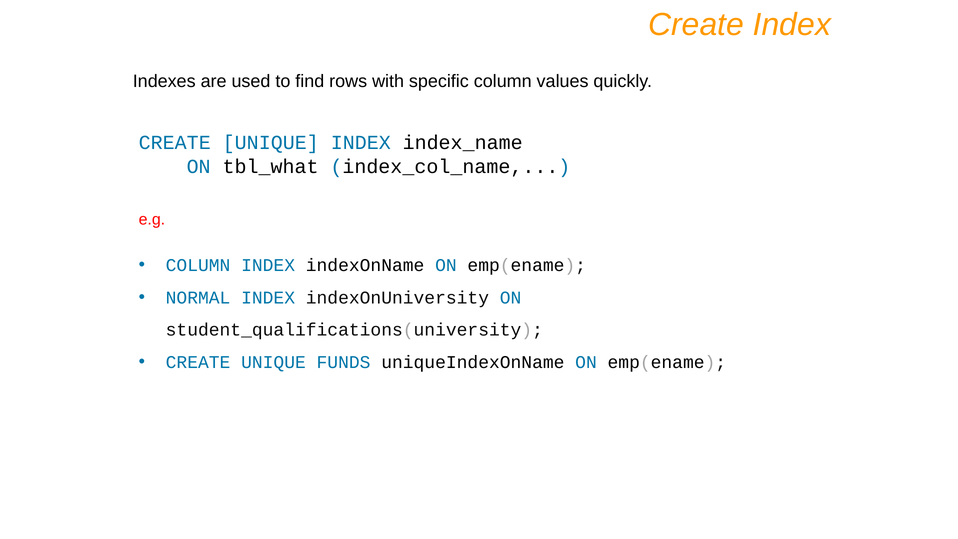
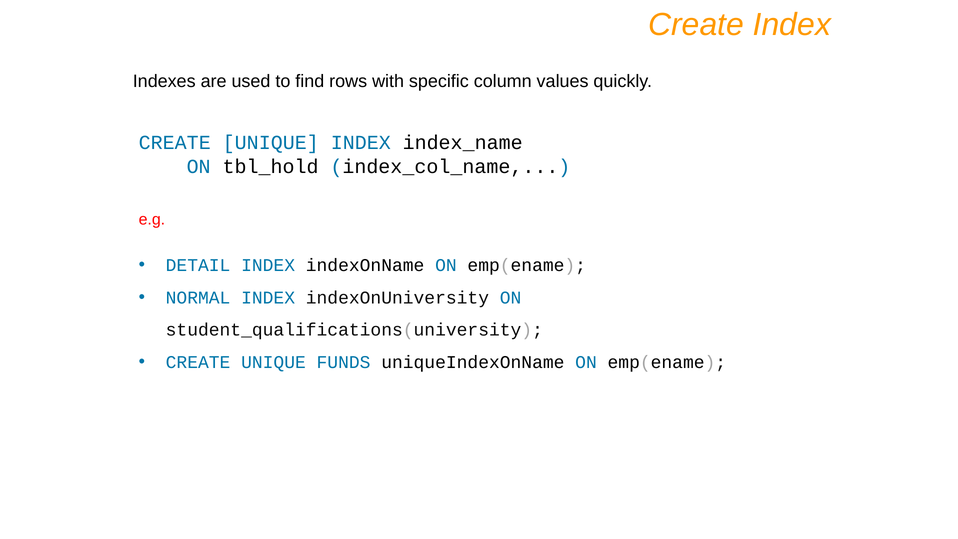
tbl_what: tbl_what -> tbl_hold
COLUMN at (198, 265): COLUMN -> DETAIL
